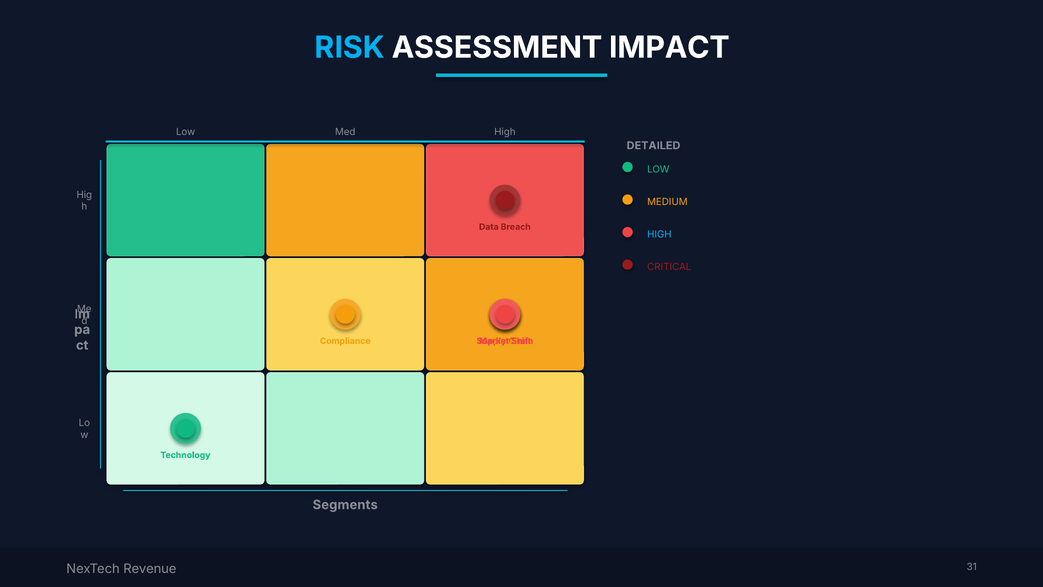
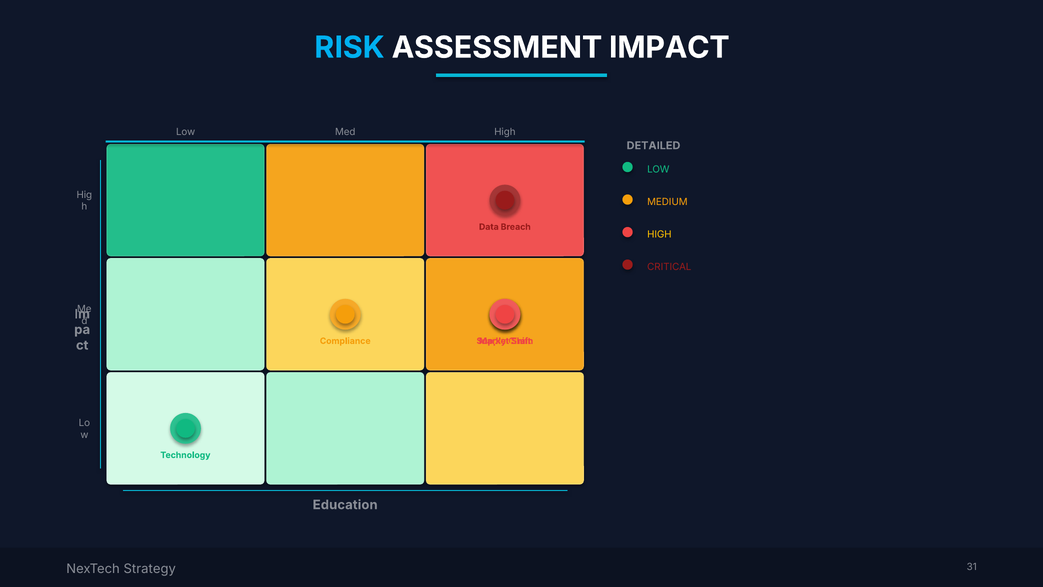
HIGH at (659, 234) colour: light blue -> yellow
Segments: Segments -> Education
Revenue: Revenue -> Strategy
